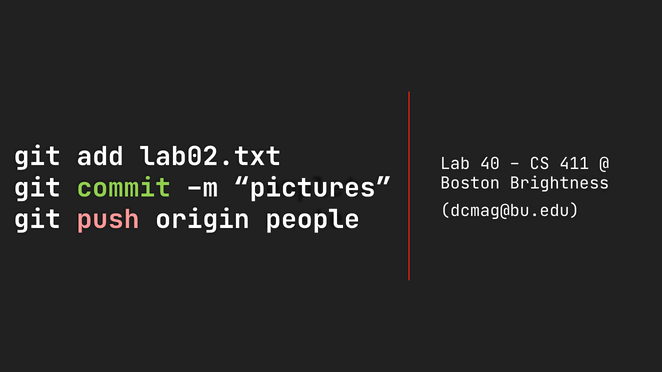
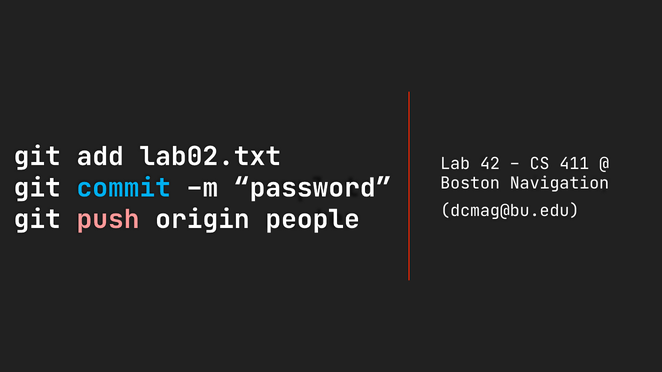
40: 40 -> 42
Brightness: Brightness -> Navigation
commit colour: light green -> light blue
pictures: pictures -> password
